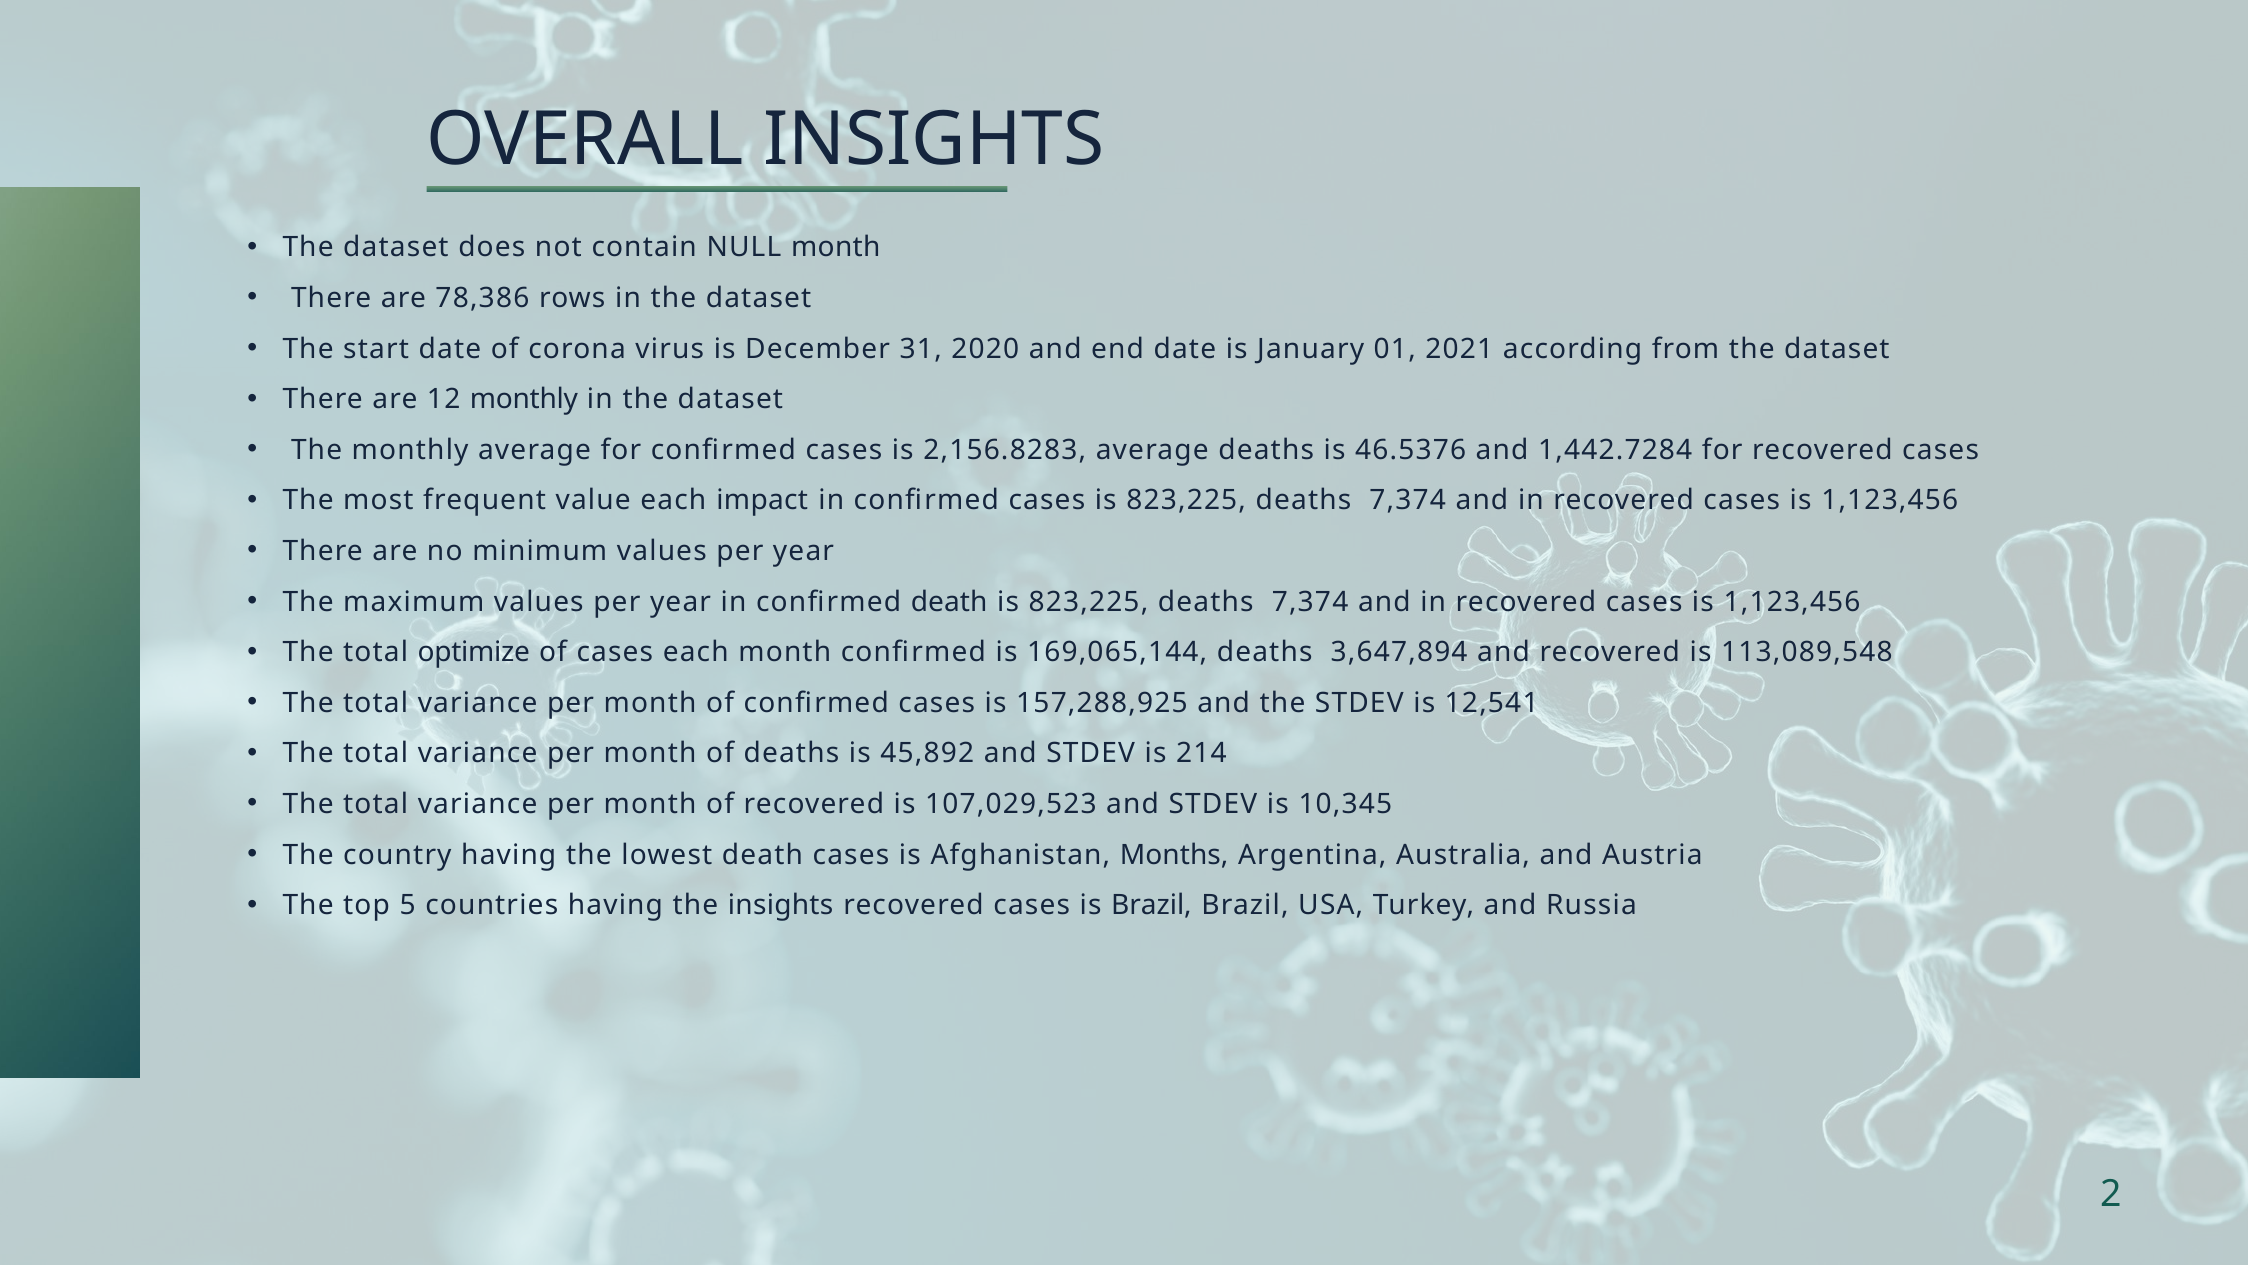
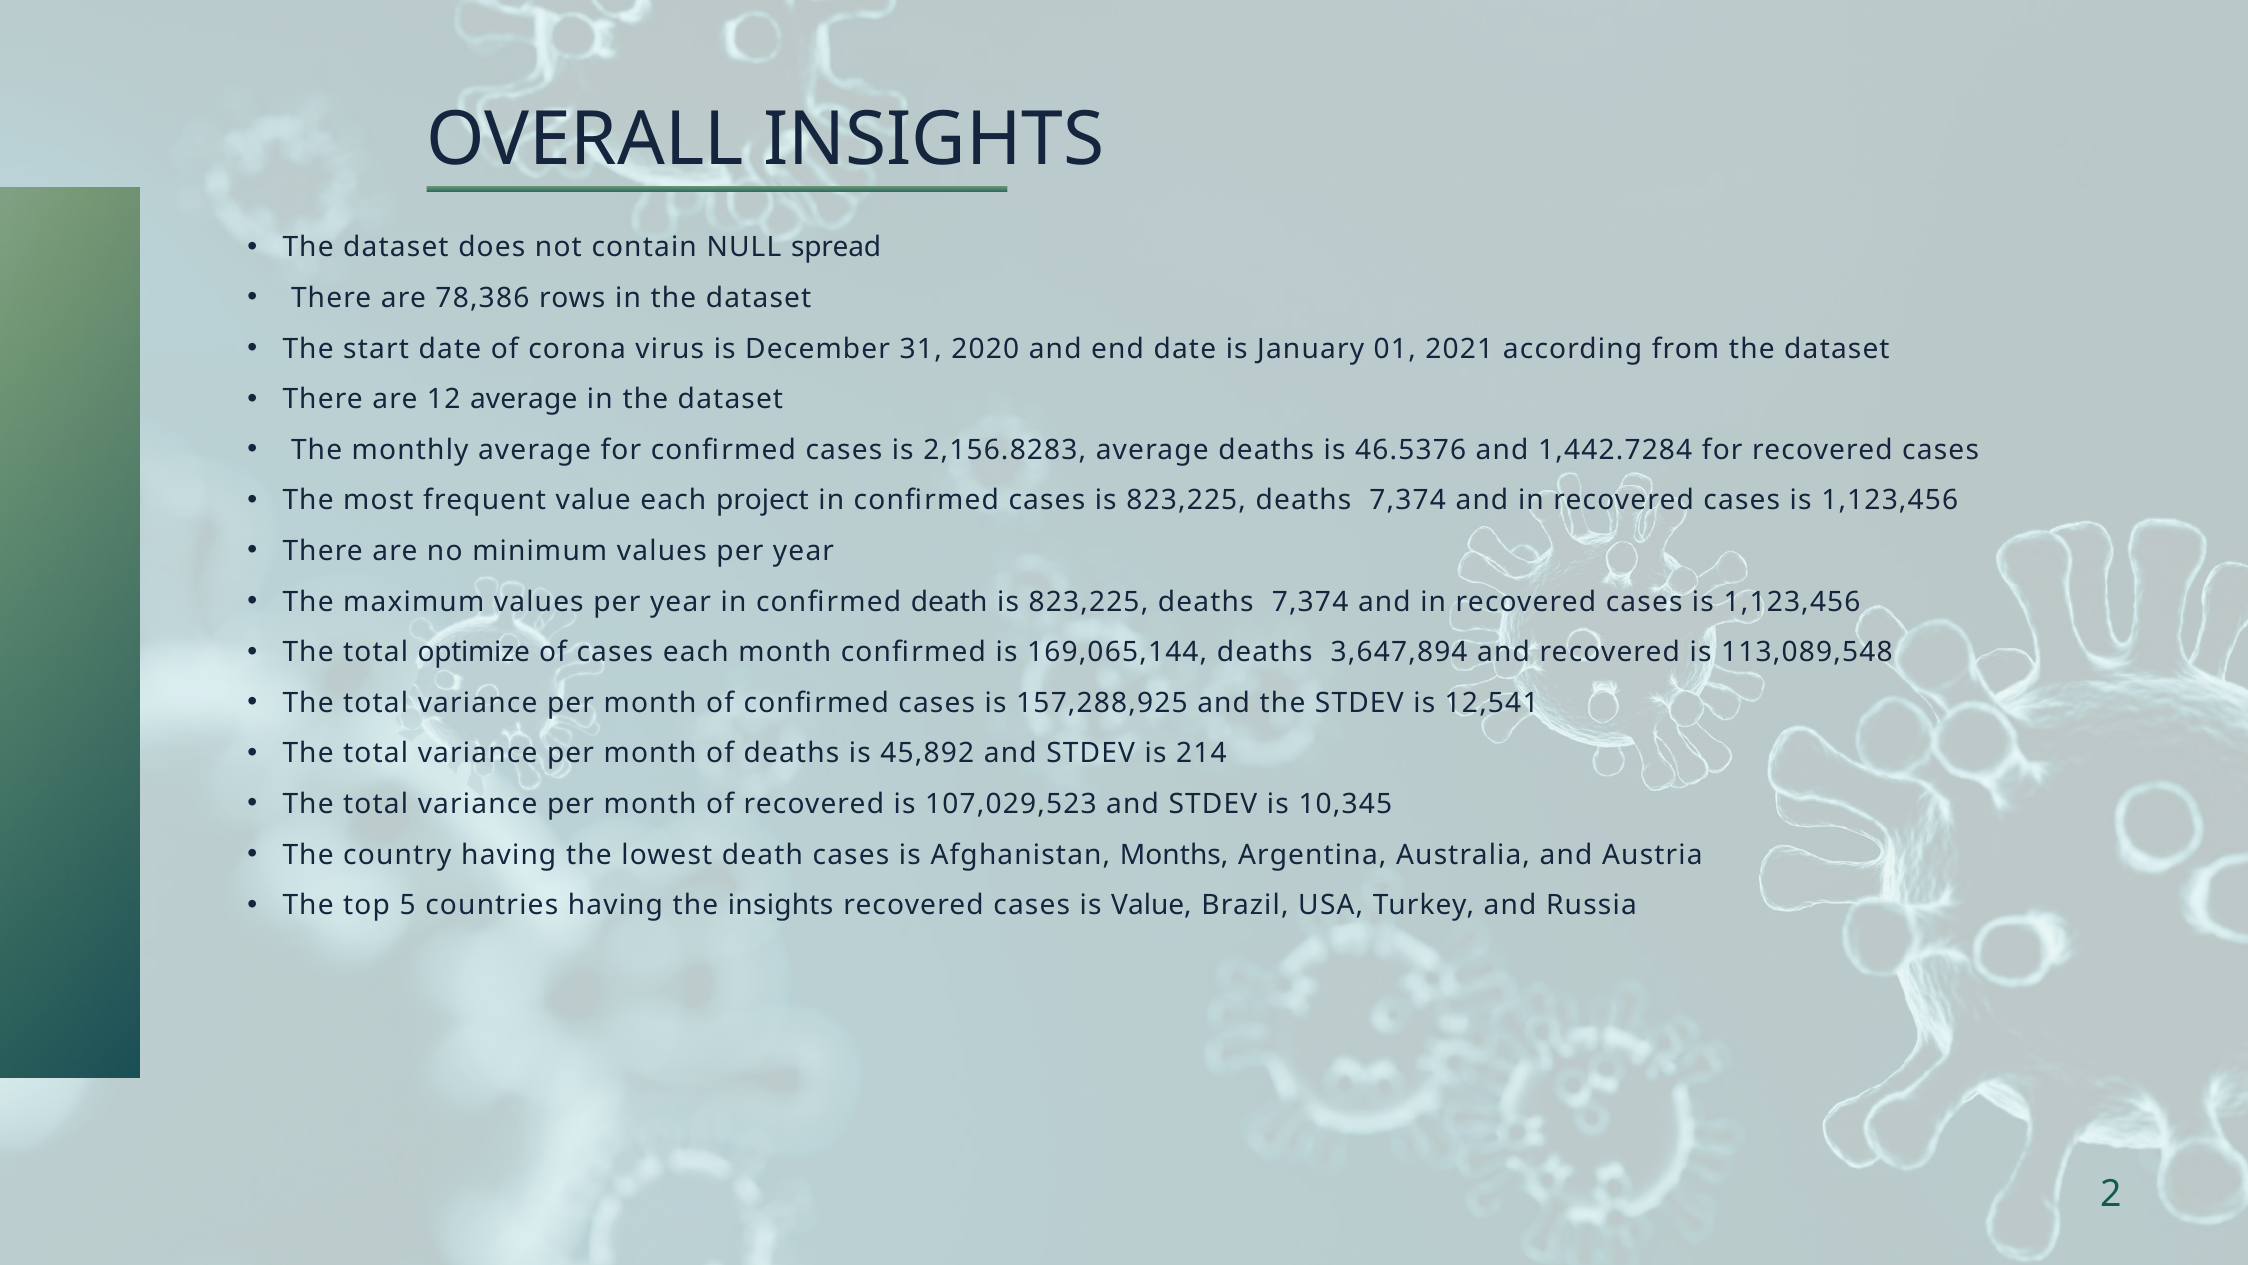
NULL month: month -> spread
12 monthly: monthly -> average
impact: impact -> project
is Brazil: Brazil -> Value
